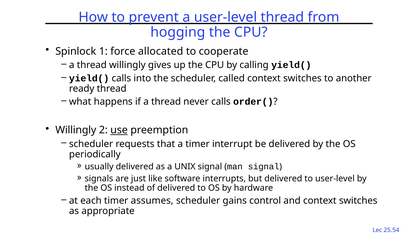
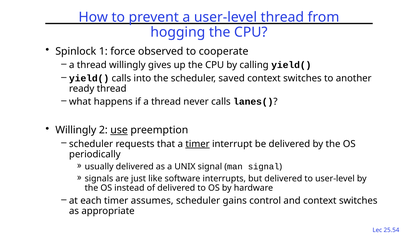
allocated: allocated -> observed
called: called -> saved
order(: order( -> lanes(
timer at (198, 144) underline: none -> present
